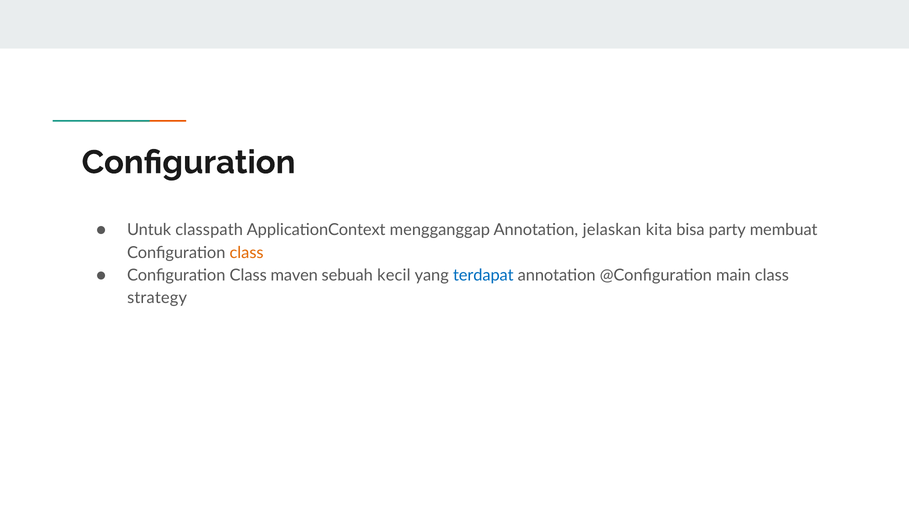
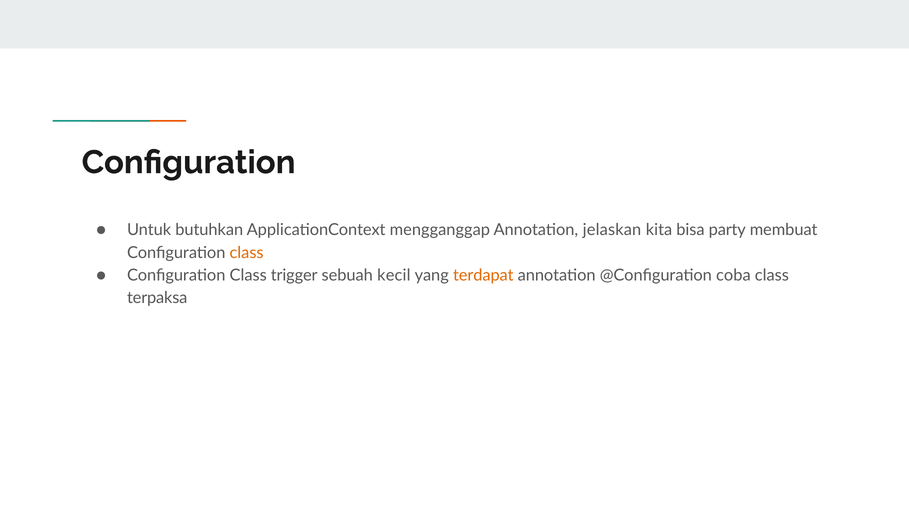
classpath: classpath -> butuhkan
maven: maven -> trigger
terdapat colour: blue -> orange
main: main -> coba
strategy: strategy -> terpaksa
